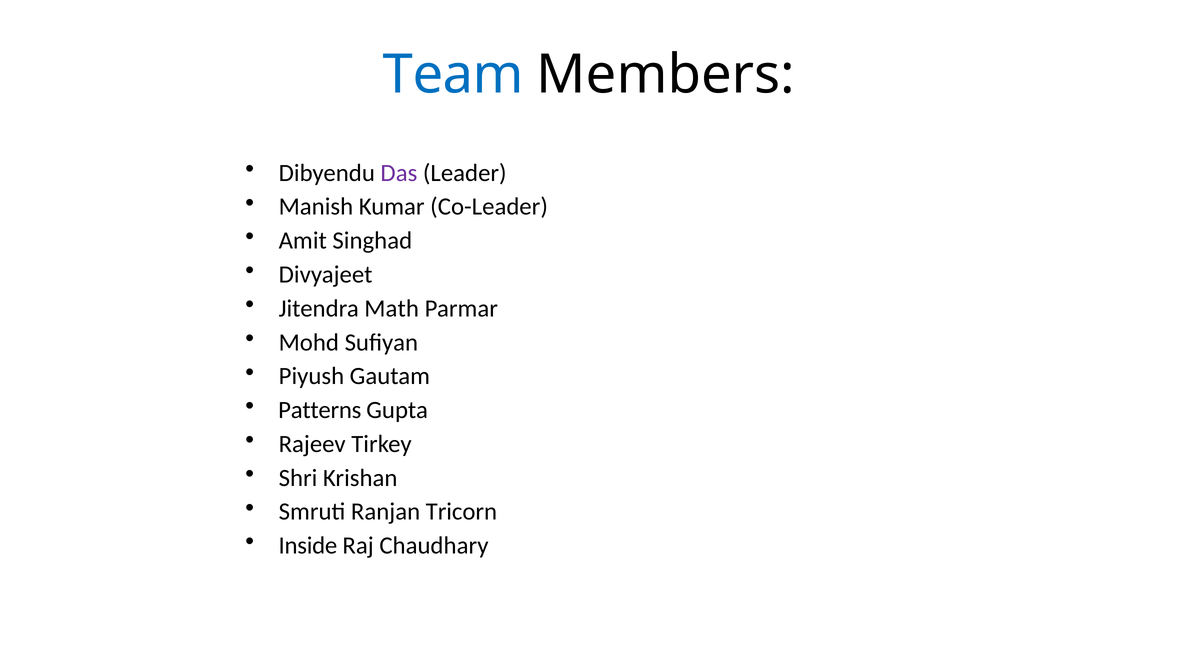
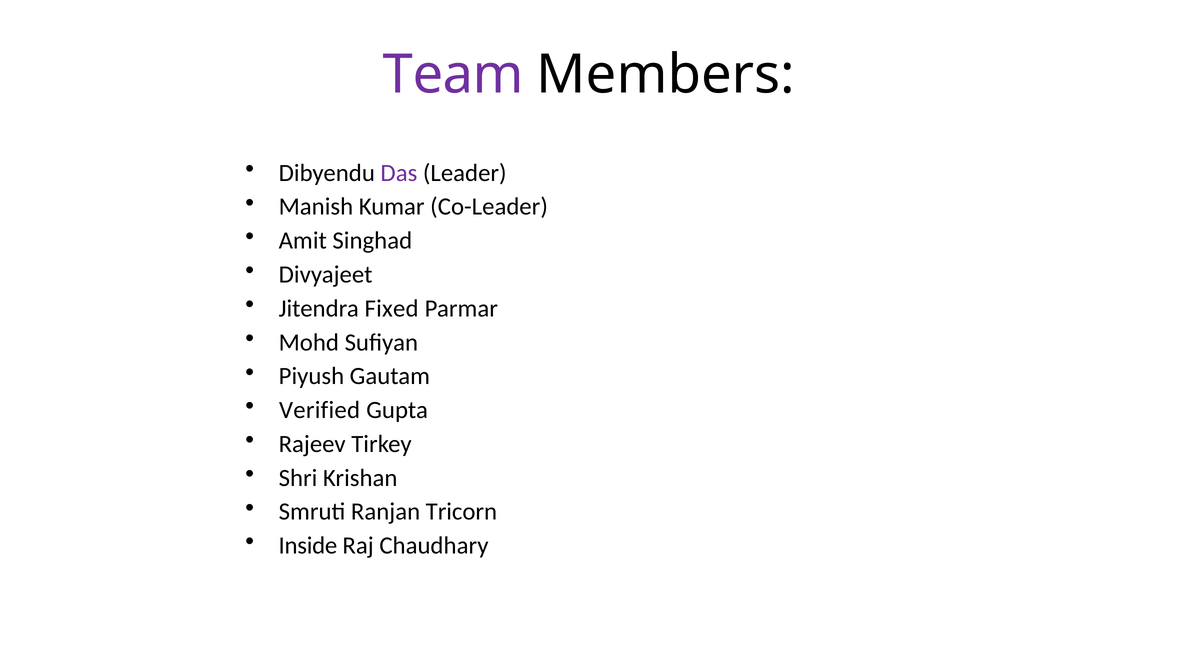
Team colour: blue -> purple
Math: Math -> Fixed
Patterns: Patterns -> Verified
